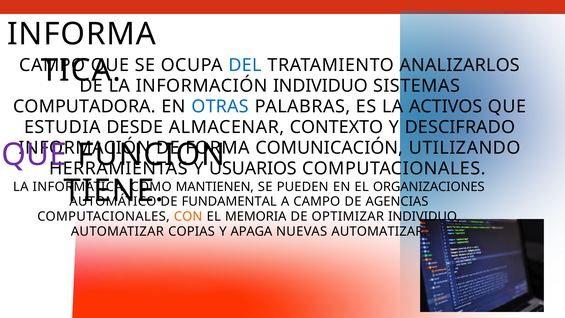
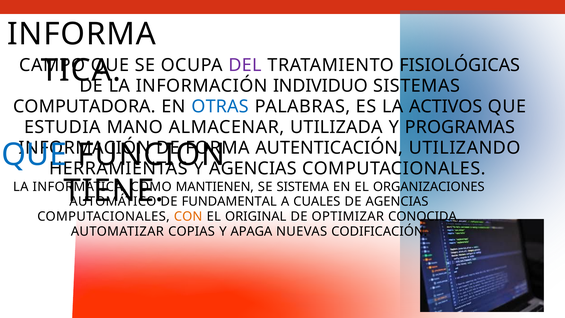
DEL colour: blue -> purple
ANALIZARLOS: ANALIZARLOS -> FISIOLÓGICAS
DESDE: DESDE -> MANO
CONTEXTO: CONTEXTO -> UTILIZADA
DESCIFRADO: DESCIFRADO -> PROGRAMAS
COMUNICACIÓN: COMUNICACIÓN -> AUTENTICACIÓN
QUE at (34, 155) colour: purple -> blue
USUARIOS at (253, 169): USUARIOS -> AGENCIAS
PUEDEN: PUEDEN -> SISTEMA
A CAMPO: CAMPO -> CUALES
MEMORIA: MEMORIA -> ORIGINAL
OPTIMIZAR INDIVIDUO: INDIVIDUO -> CONOCIDA
NUEVAS AUTOMATIZAR: AUTOMATIZAR -> CODIFICACIÓN
